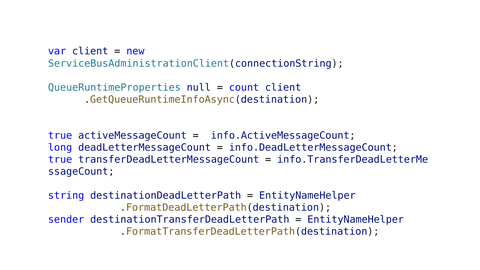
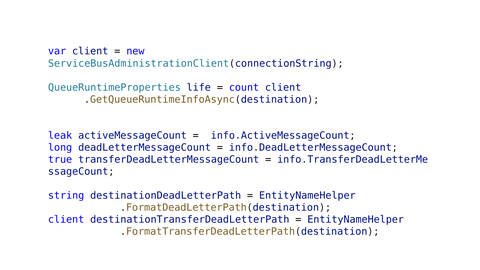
null: null -> life
true at (60, 135): true -> leak
sender at (66, 219): sender -> client
